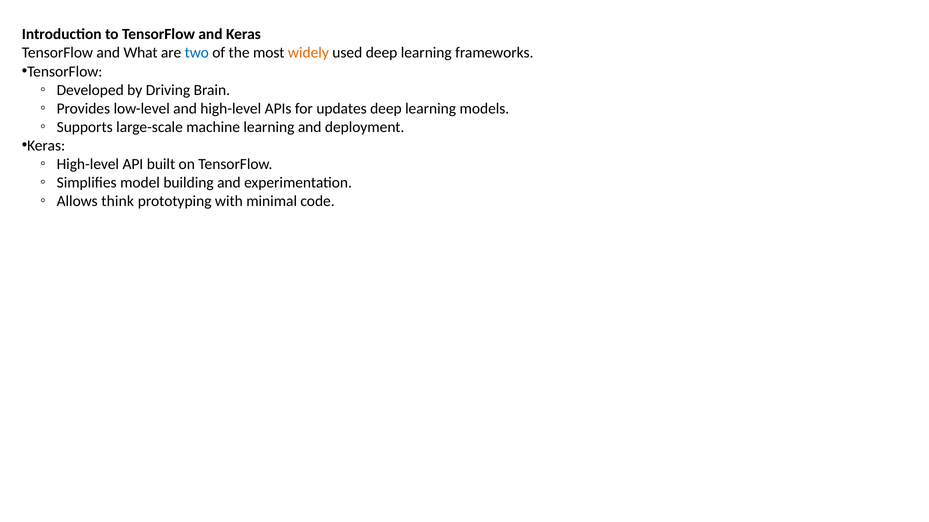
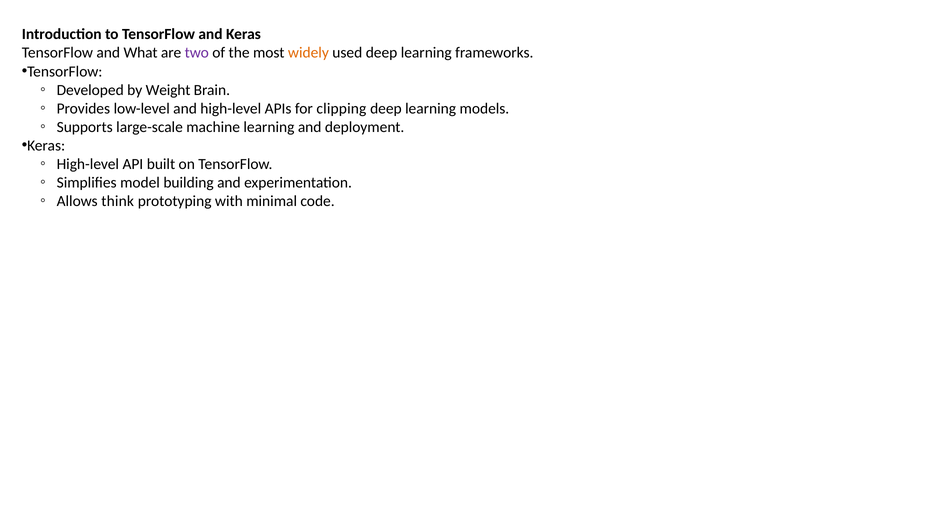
two colour: blue -> purple
Driving: Driving -> Weight
updates: updates -> clipping
